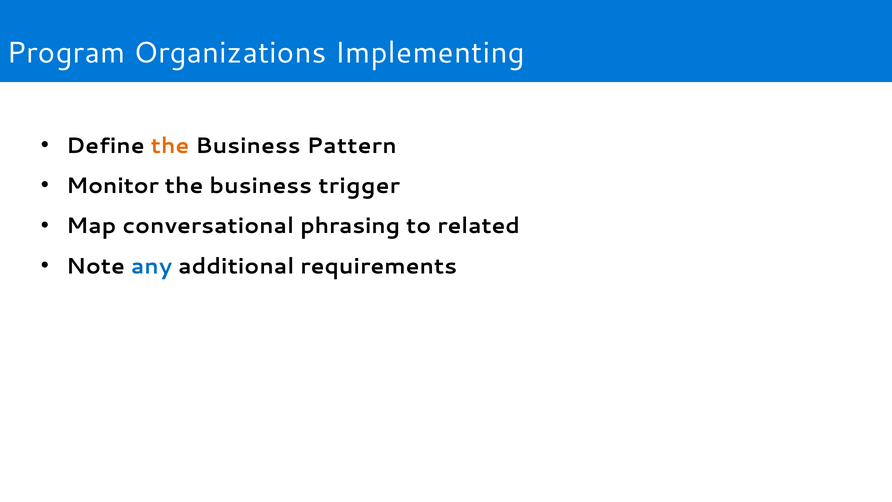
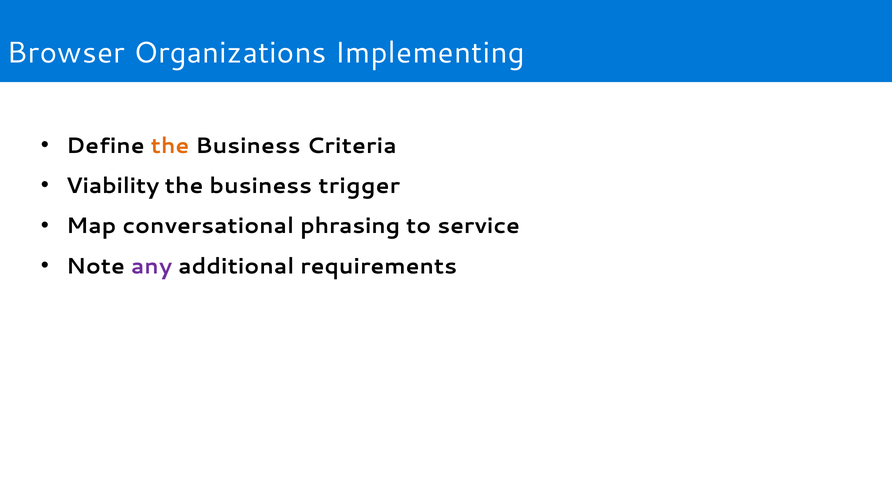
Program: Program -> Browser
Pattern: Pattern -> Criteria
Monitor: Monitor -> Viability
related: related -> service
any colour: blue -> purple
